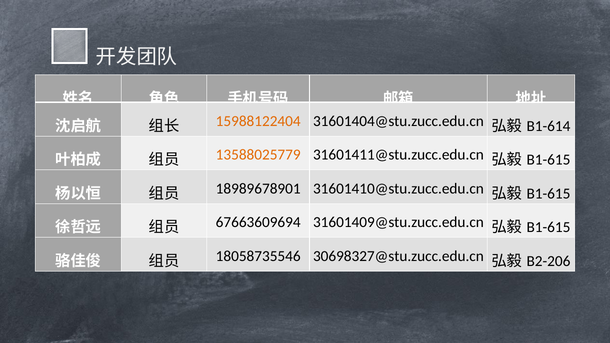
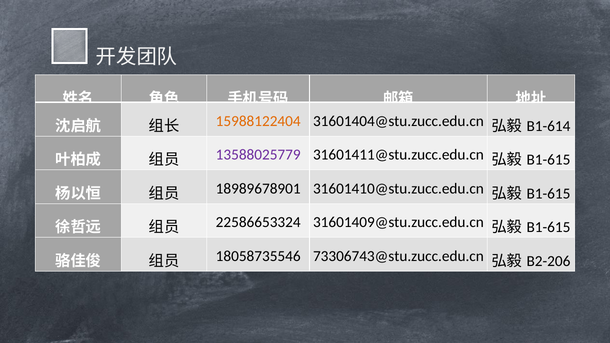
13588025779 colour: orange -> purple
67663609694: 67663609694 -> 22586653324
30698327@stu.zucc.edu.cn: 30698327@stu.zucc.edu.cn -> 73306743@stu.zucc.edu.cn
